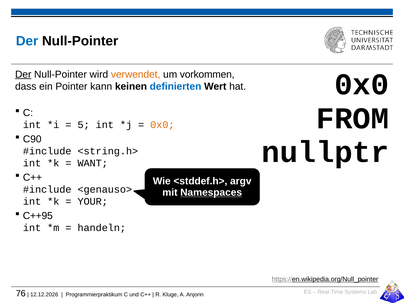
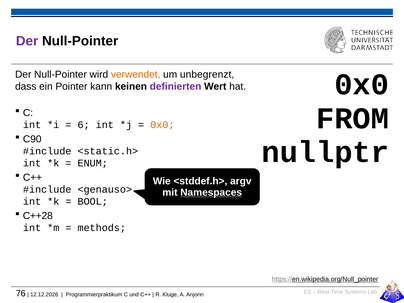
Der at (27, 41) colour: blue -> purple
Der at (23, 74) underline: present -> none
vorkommen: vorkommen -> unbegrenzt
definierten colour: blue -> purple
5: 5 -> 6
<string.h>: <string.h> -> <static.h>
WANT: WANT -> ENUM
YOUR: YOUR -> BOOL
C++95: C++95 -> C++28
handeln: handeln -> methods
